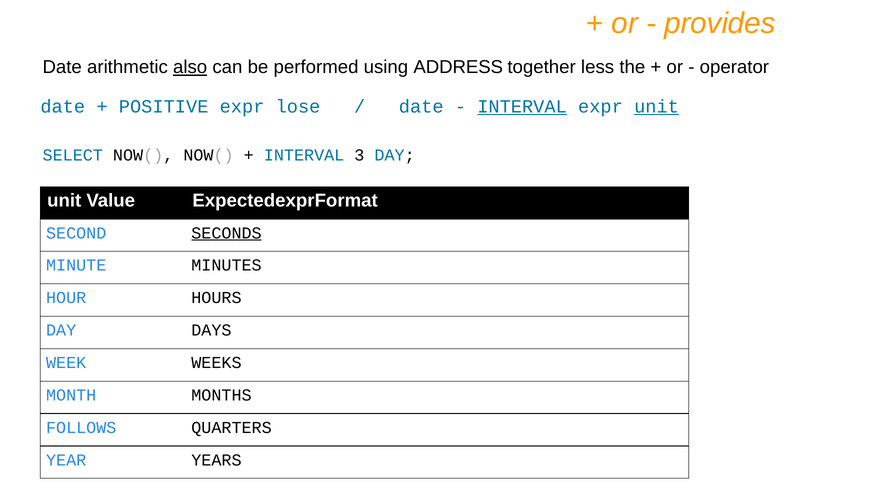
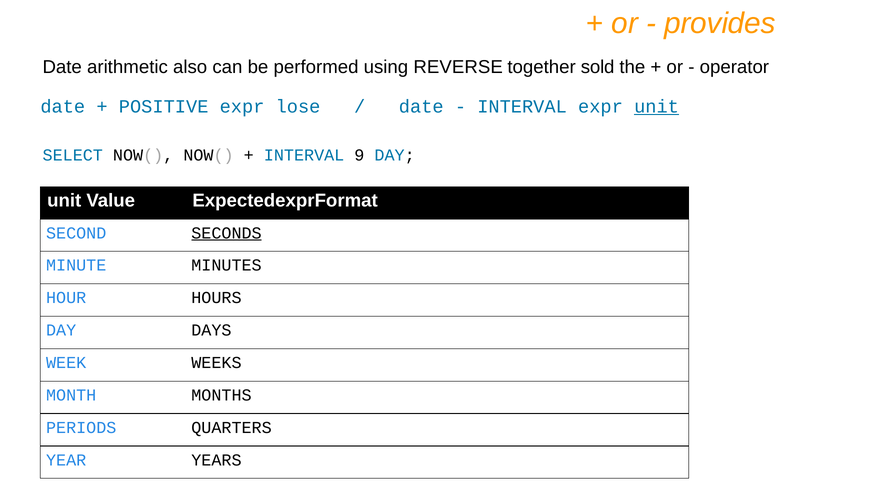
also underline: present -> none
ADDRESS: ADDRESS -> REVERSE
less: less -> sold
INTERVAL at (522, 106) underline: present -> none
3: 3 -> 9
FOLLOWS: FOLLOWS -> PERIODS
